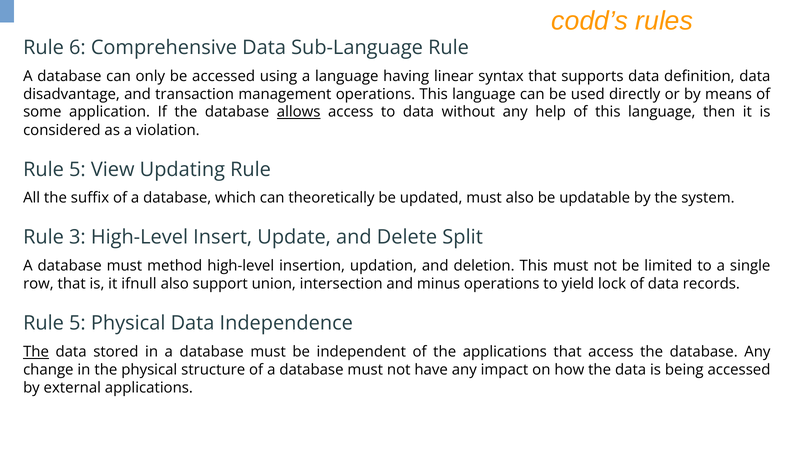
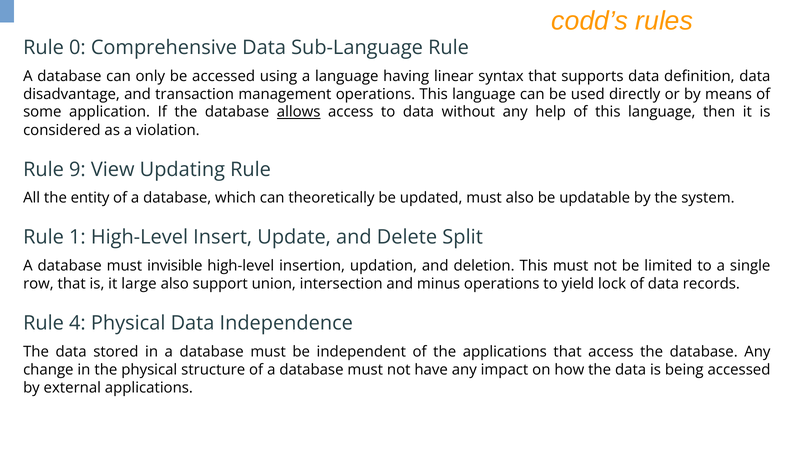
6: 6 -> 0
5 at (77, 169): 5 -> 9
suffix: suffix -> entity
3: 3 -> 1
method: method -> invisible
ifnull: ifnull -> large
5 at (77, 323): 5 -> 4
The at (36, 352) underline: present -> none
